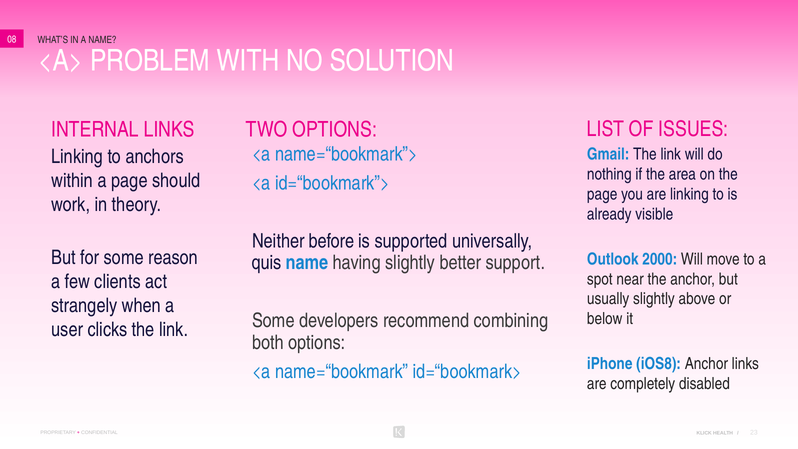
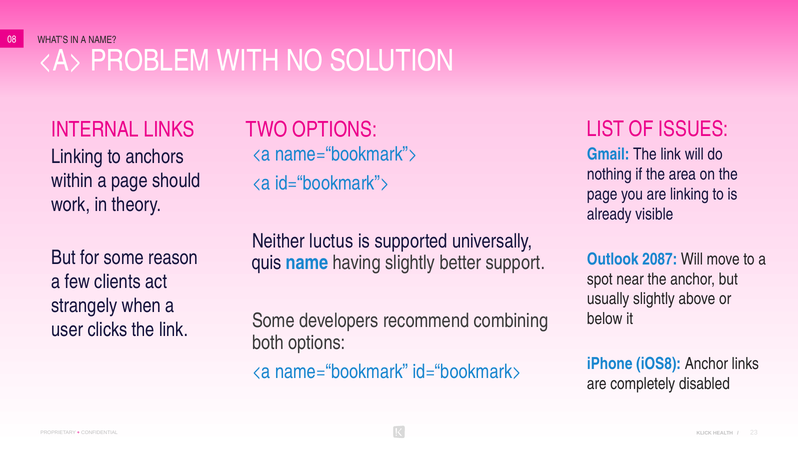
before: before -> luctus
2000: 2000 -> 2087
